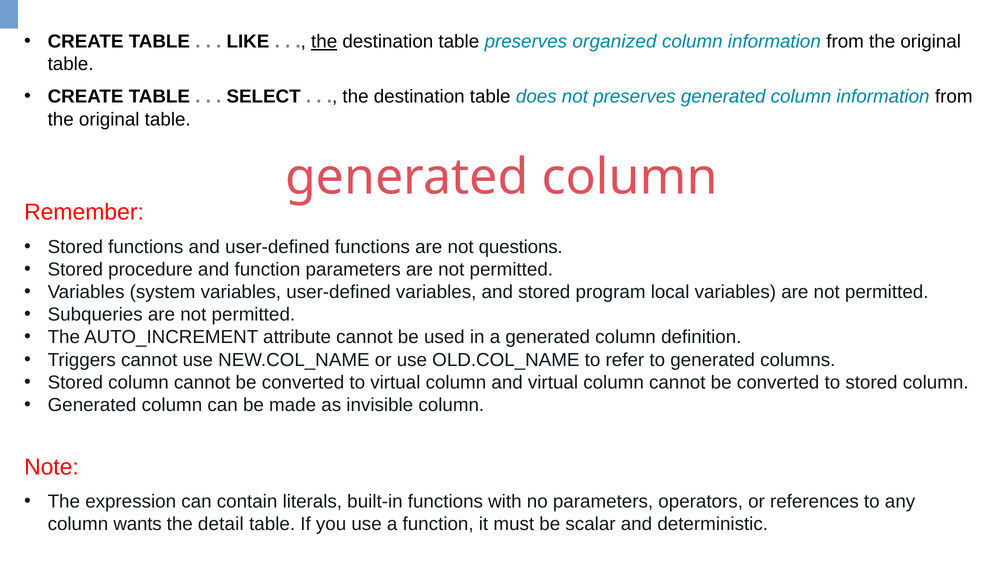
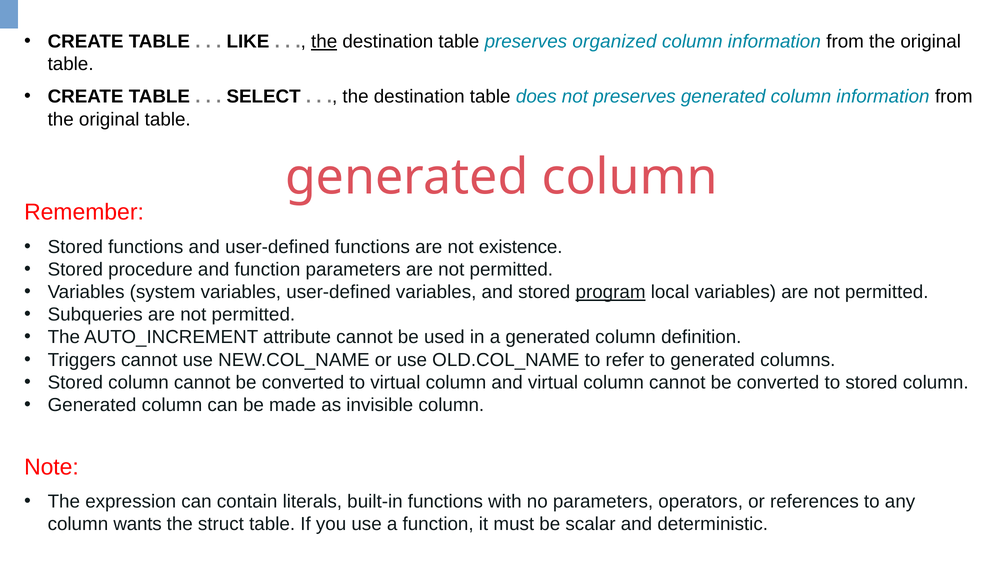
questions: questions -> existence
program underline: none -> present
detail: detail -> struct
